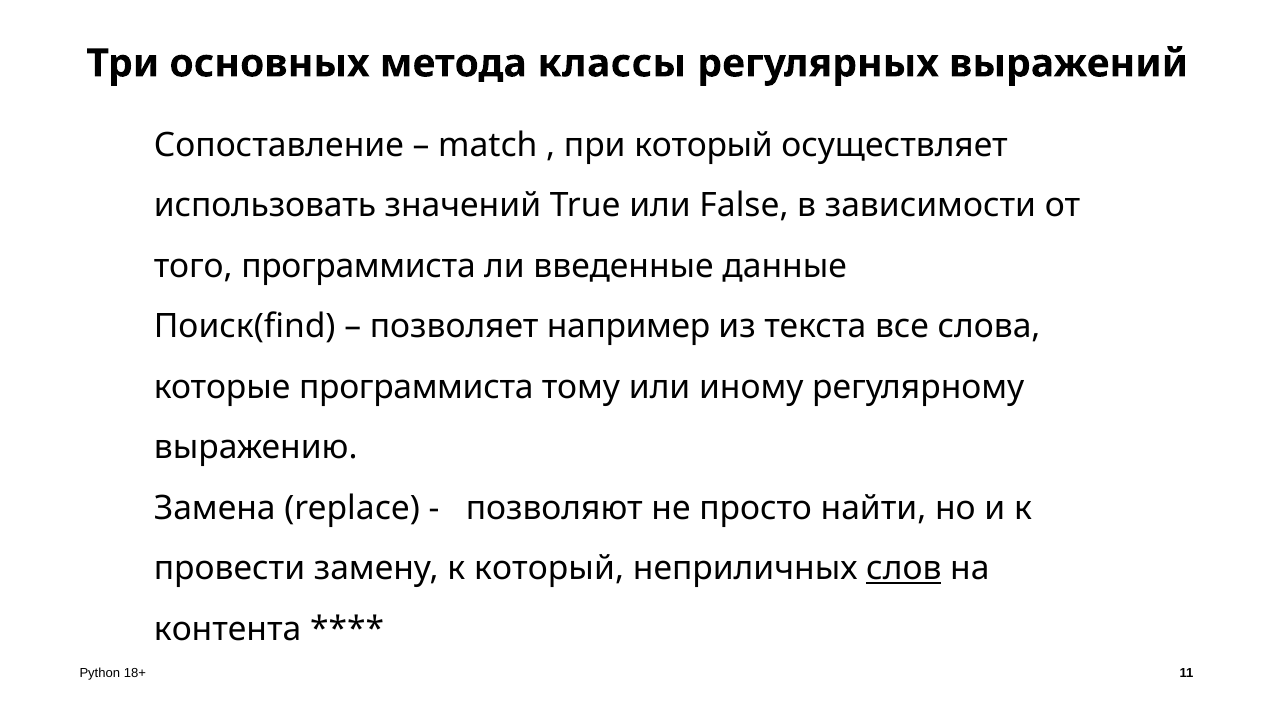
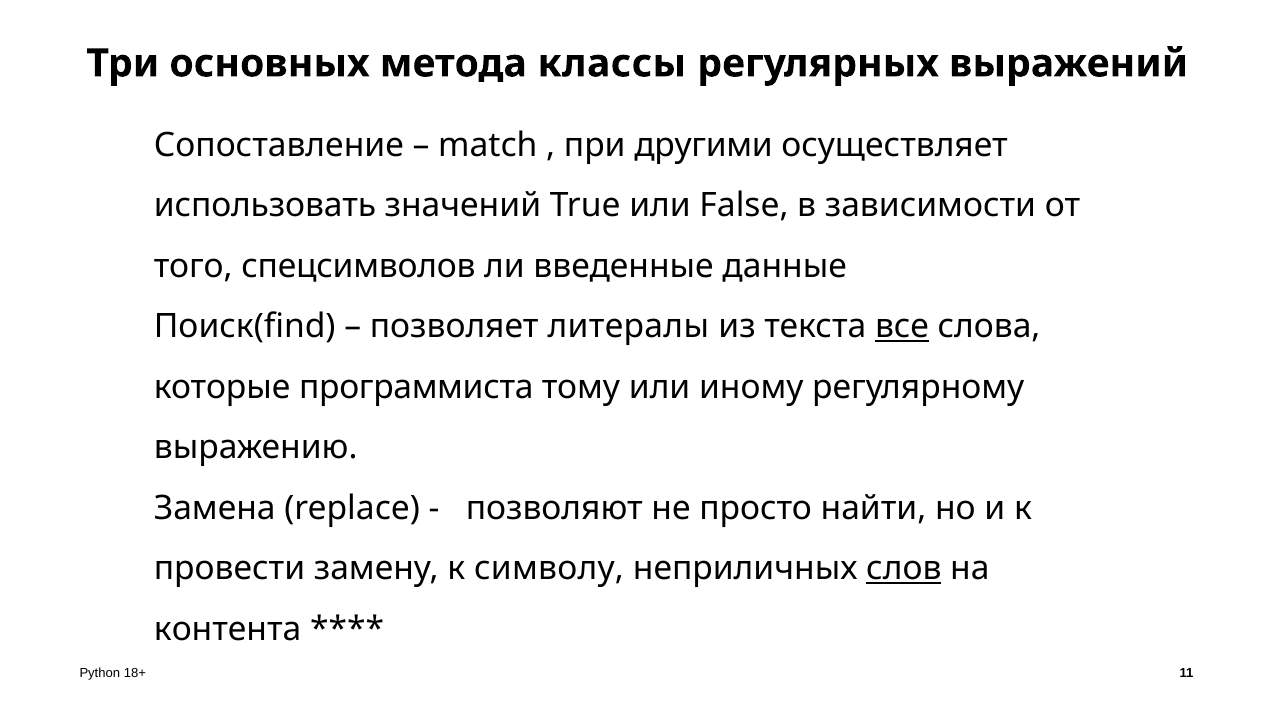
при который: который -> другими
того программиста: программиста -> спецсимволов
например: например -> литералы
все underline: none -> present
к который: который -> символу
